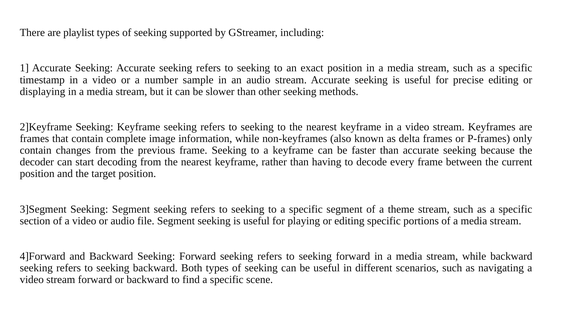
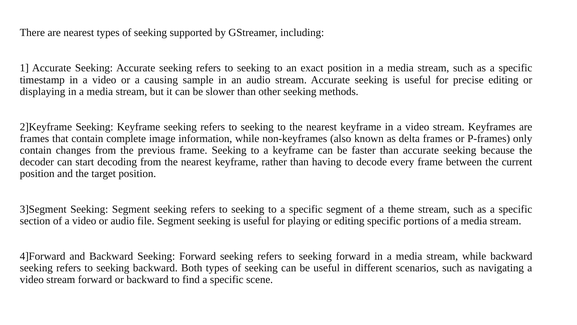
are playlist: playlist -> nearest
number: number -> causing
